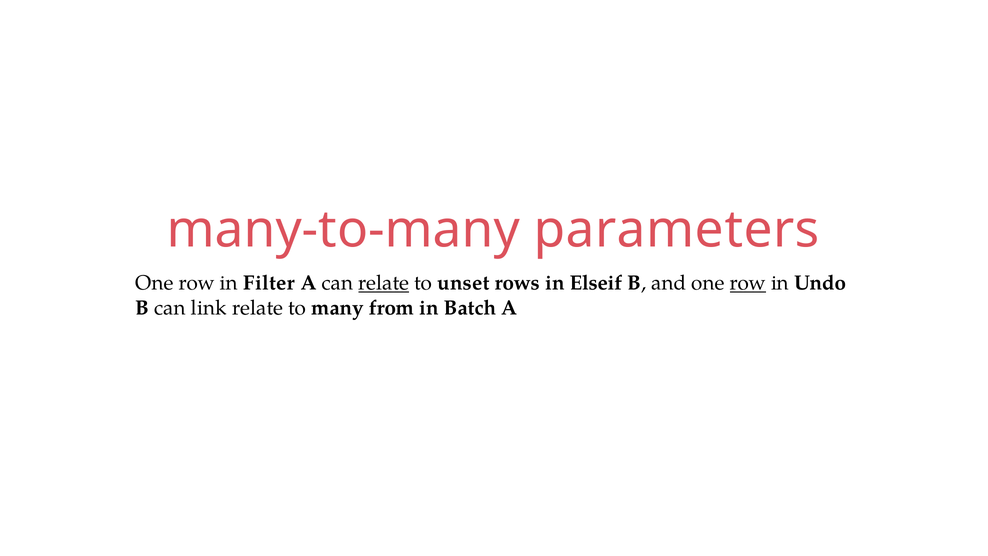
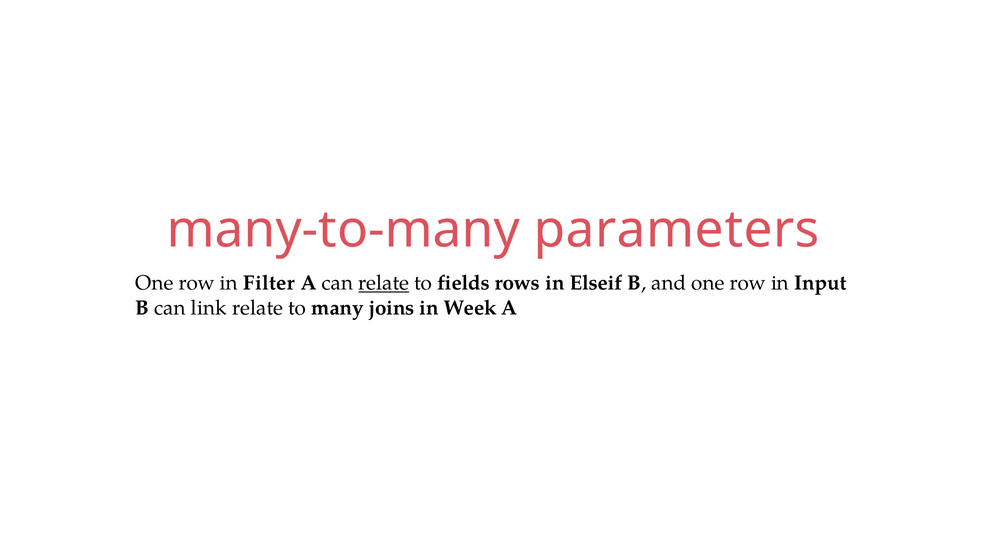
unset: unset -> fields
row at (748, 283) underline: present -> none
Undo: Undo -> Input
from: from -> joins
Batch: Batch -> Week
